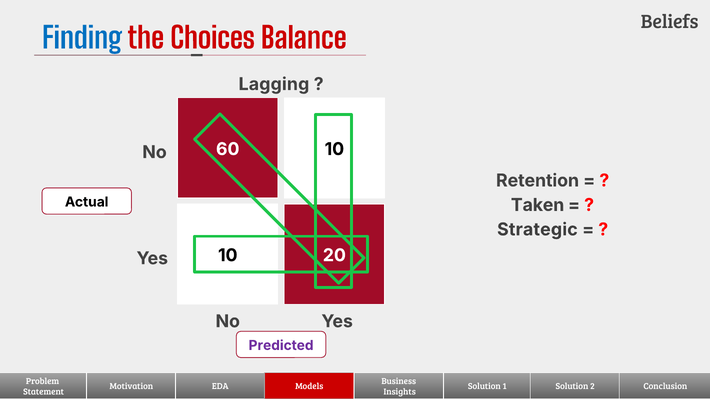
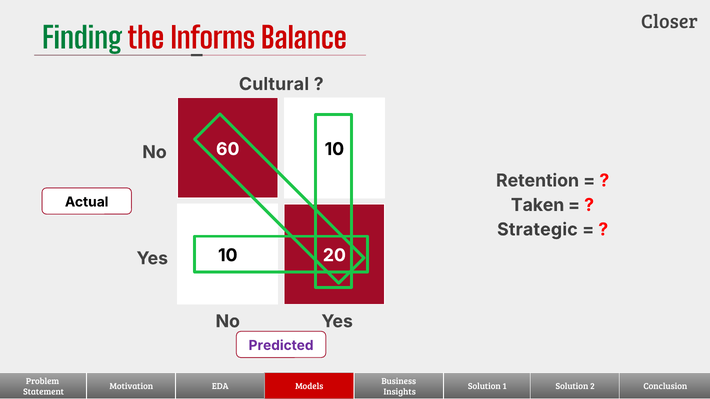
Beliefs: Beliefs -> Closer
Finding colour: blue -> green
Choices: Choices -> Informs
Lagging: Lagging -> Cultural
